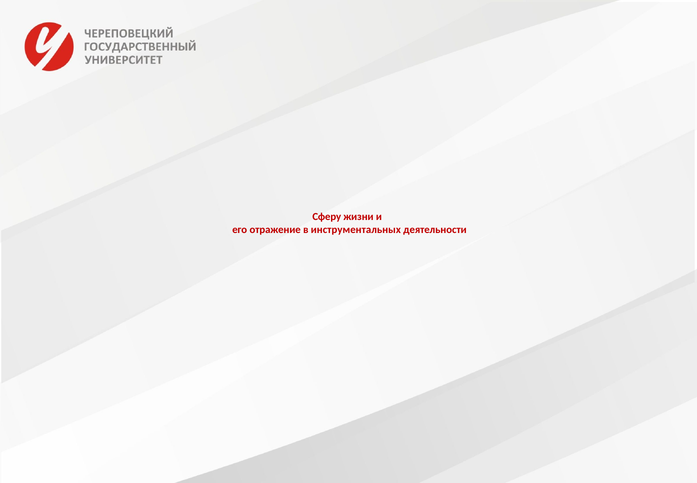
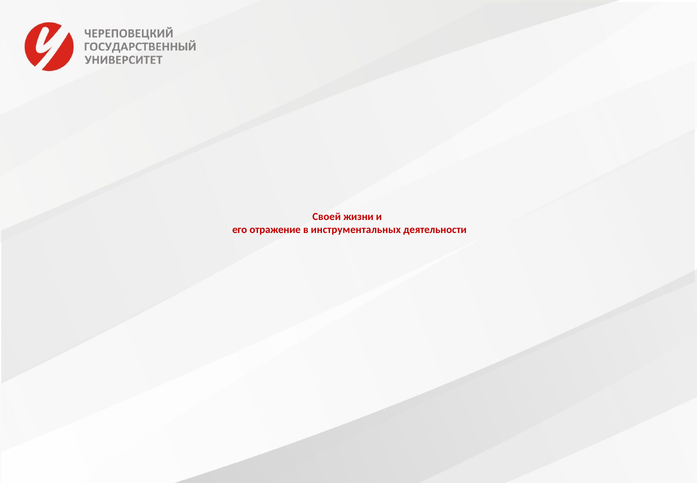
Сферу: Сферу -> Своей
